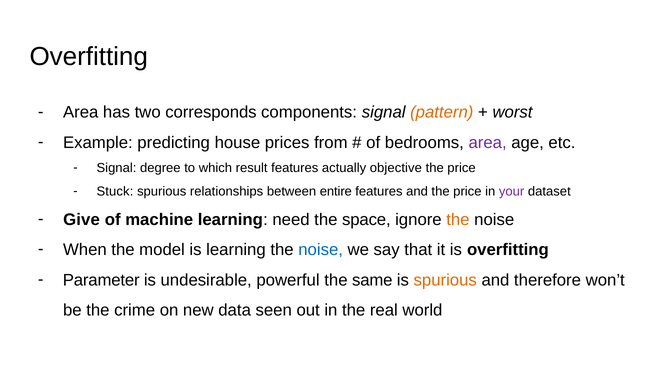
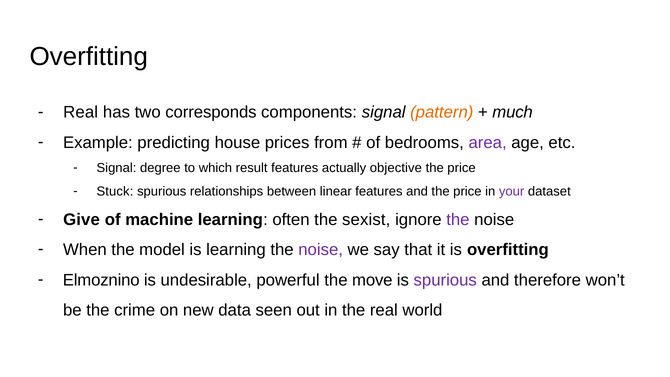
Area at (81, 112): Area -> Real
worst: worst -> much
entire: entire -> linear
need: need -> often
space: space -> sexist
the at (458, 220) colour: orange -> purple
noise at (321, 250) colour: blue -> purple
Parameter: Parameter -> Elmoznino
same: same -> move
spurious at (445, 280) colour: orange -> purple
